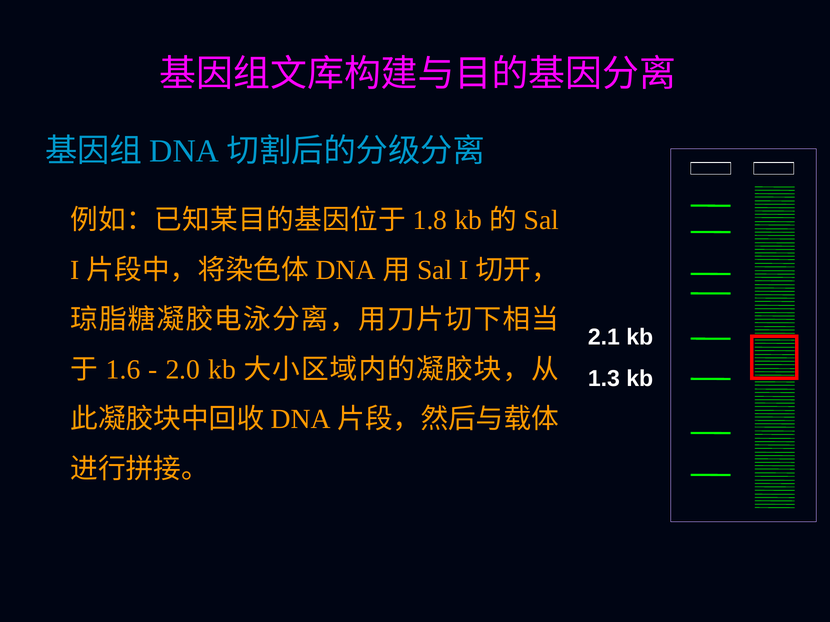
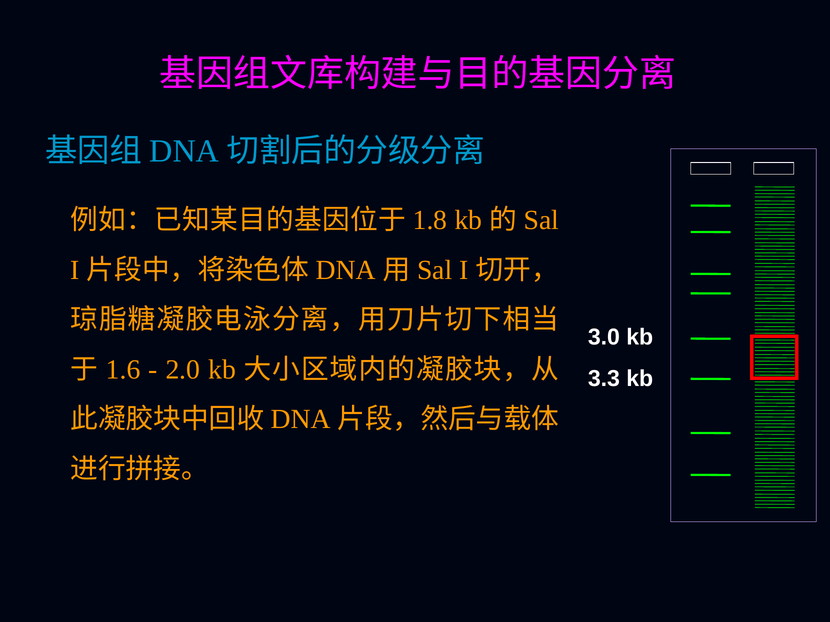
2.1: 2.1 -> 3.0
1.3: 1.3 -> 3.3
